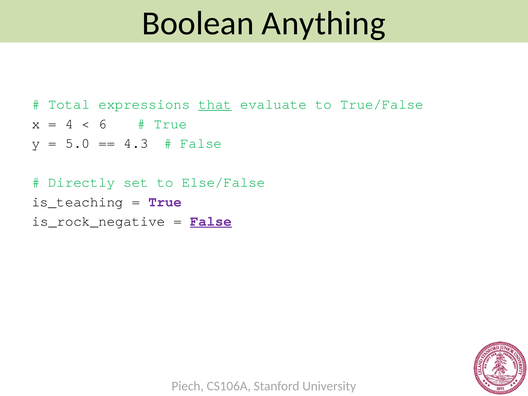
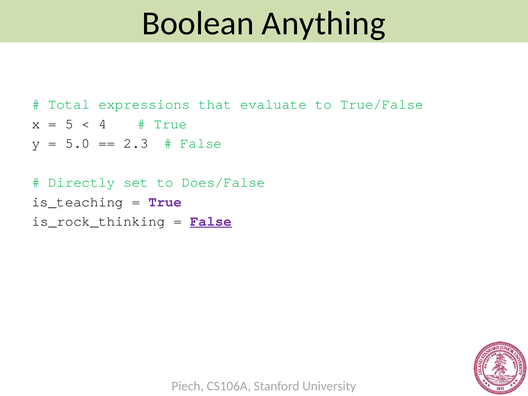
that underline: present -> none
4: 4 -> 5
6: 6 -> 4
4.3: 4.3 -> 2.3
Else/False: Else/False -> Does/False
is_rock_negative: is_rock_negative -> is_rock_thinking
